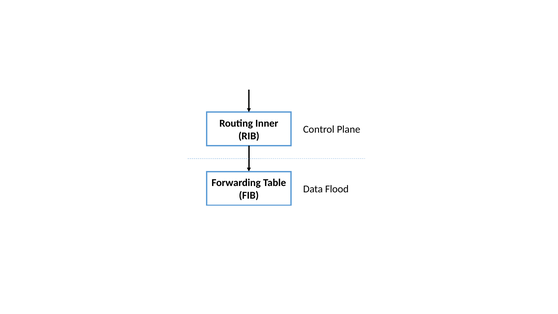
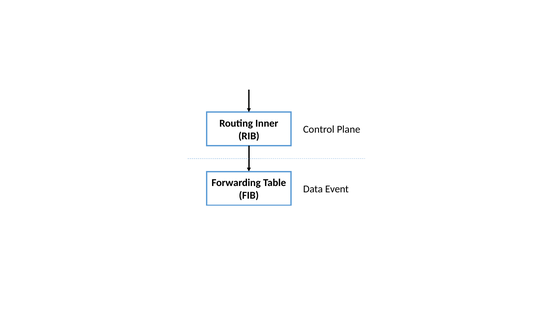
Flood: Flood -> Event
